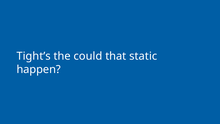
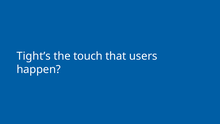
could: could -> touch
static: static -> users
